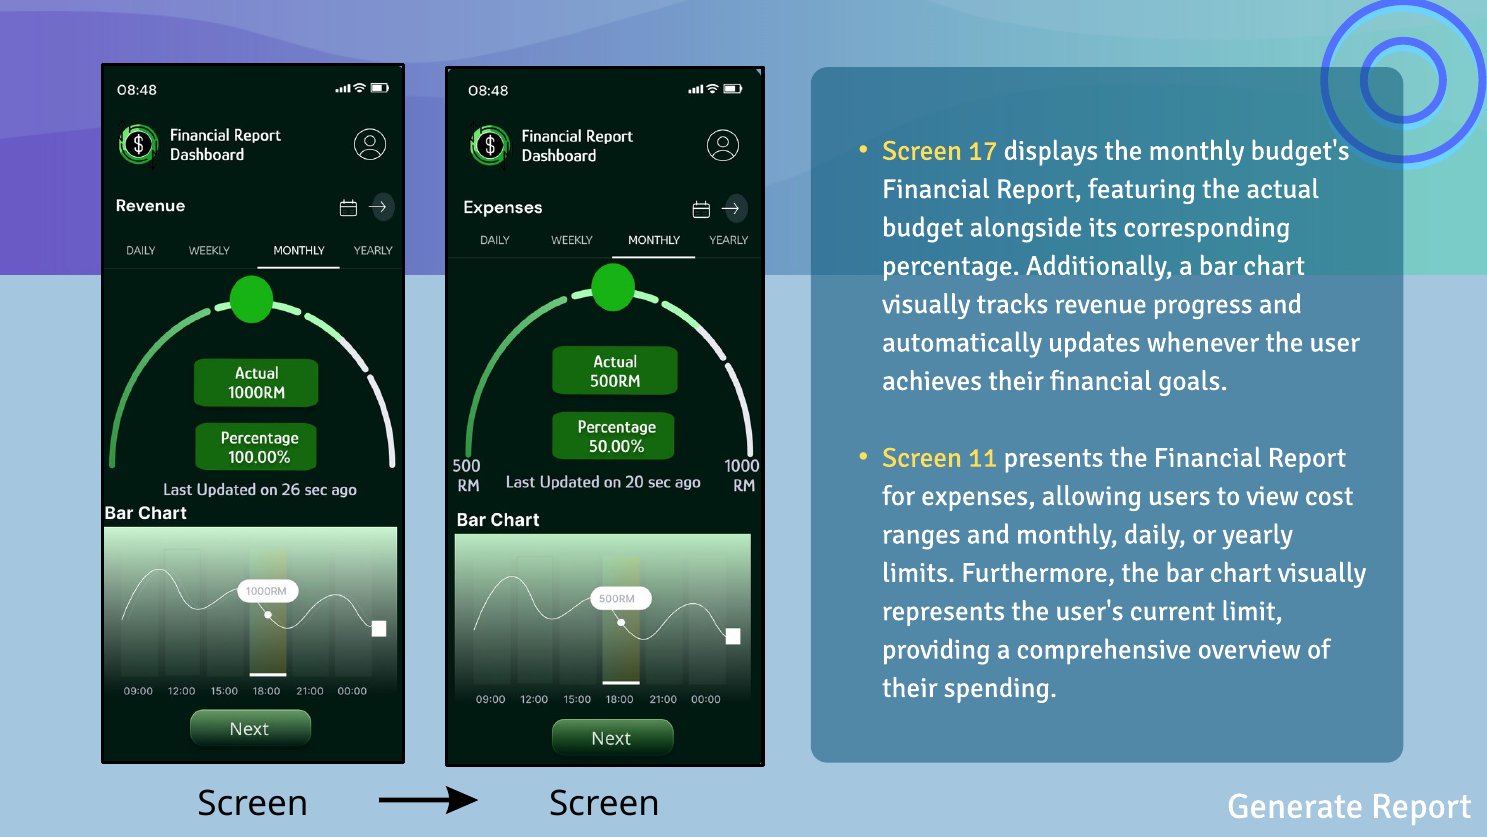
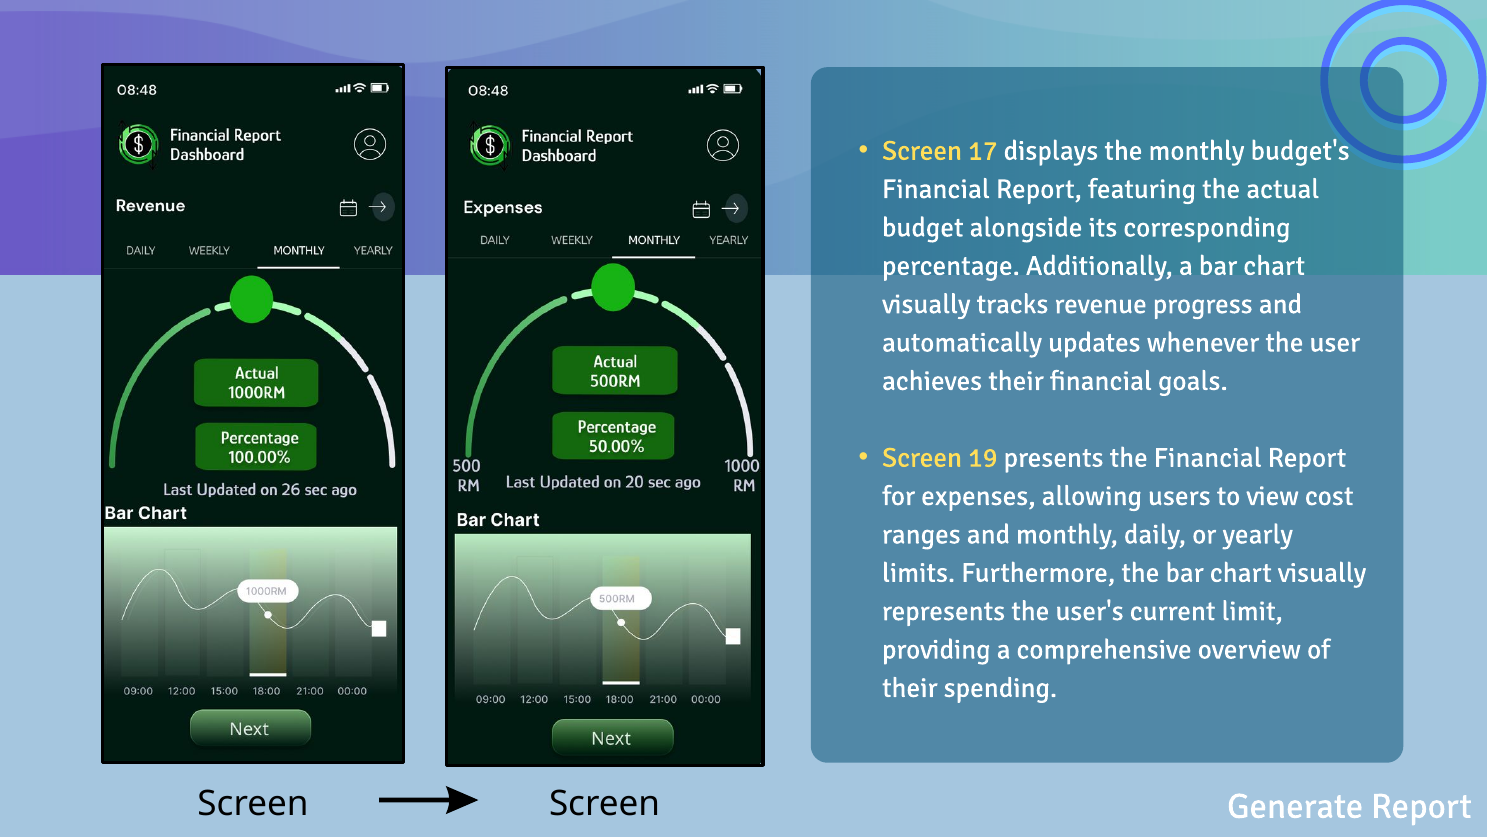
11: 11 -> 19
